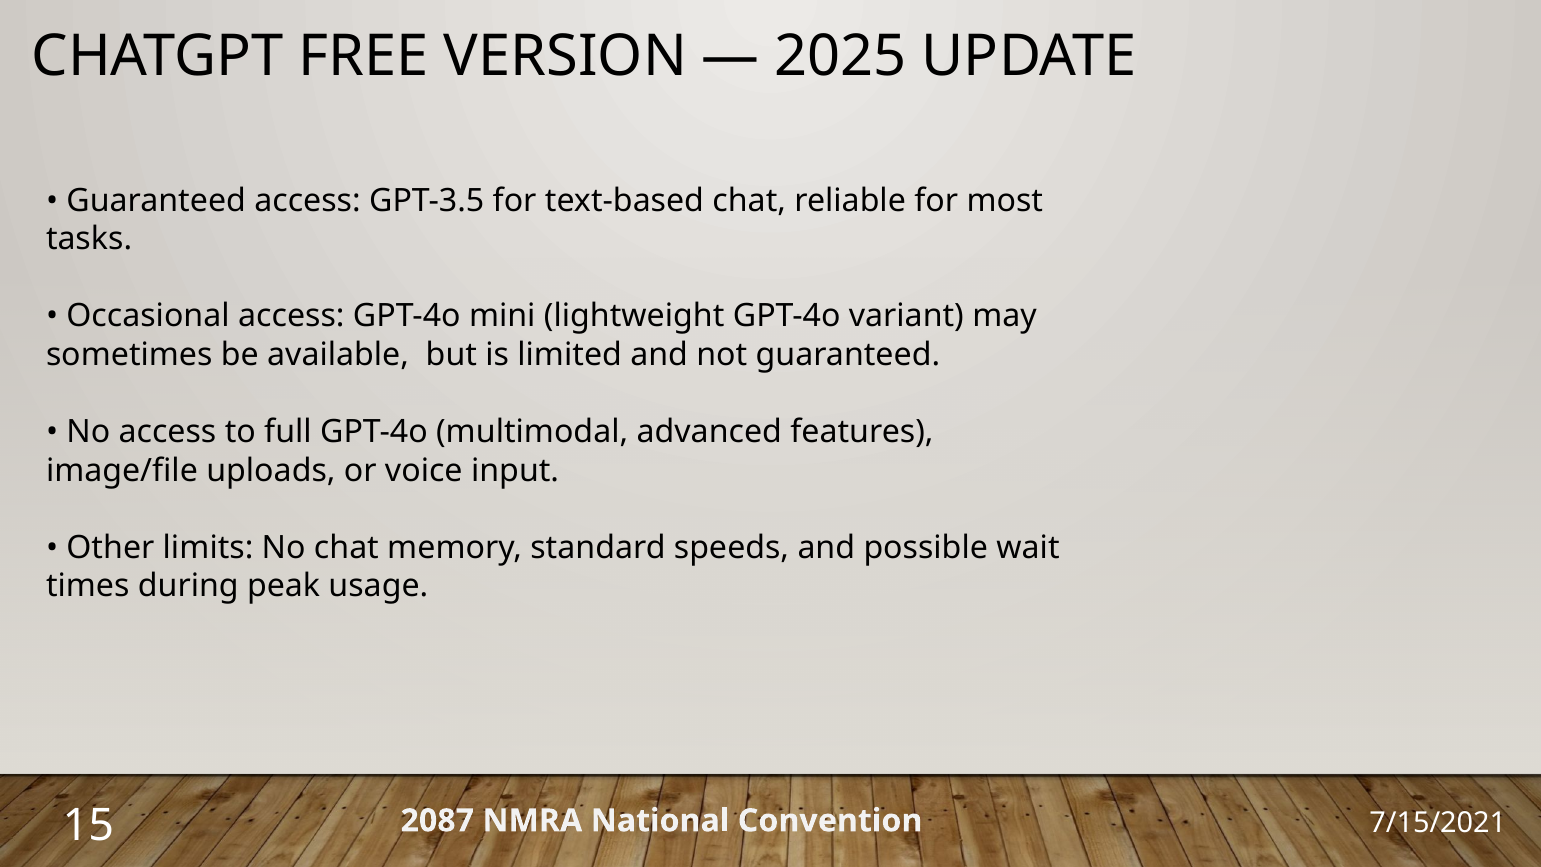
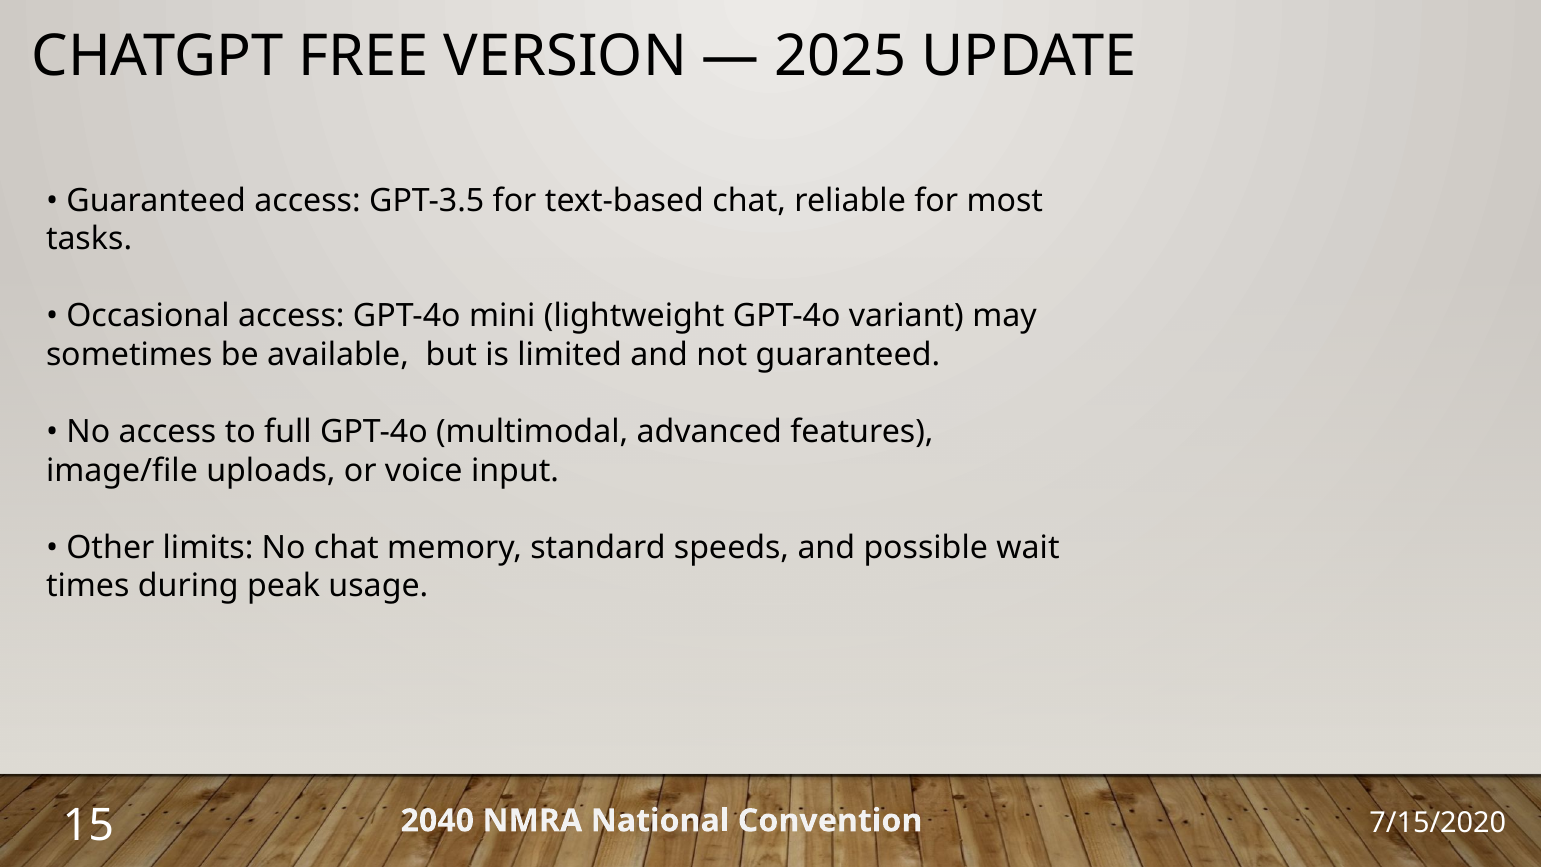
2087: 2087 -> 2040
7/15/2021: 7/15/2021 -> 7/15/2020
